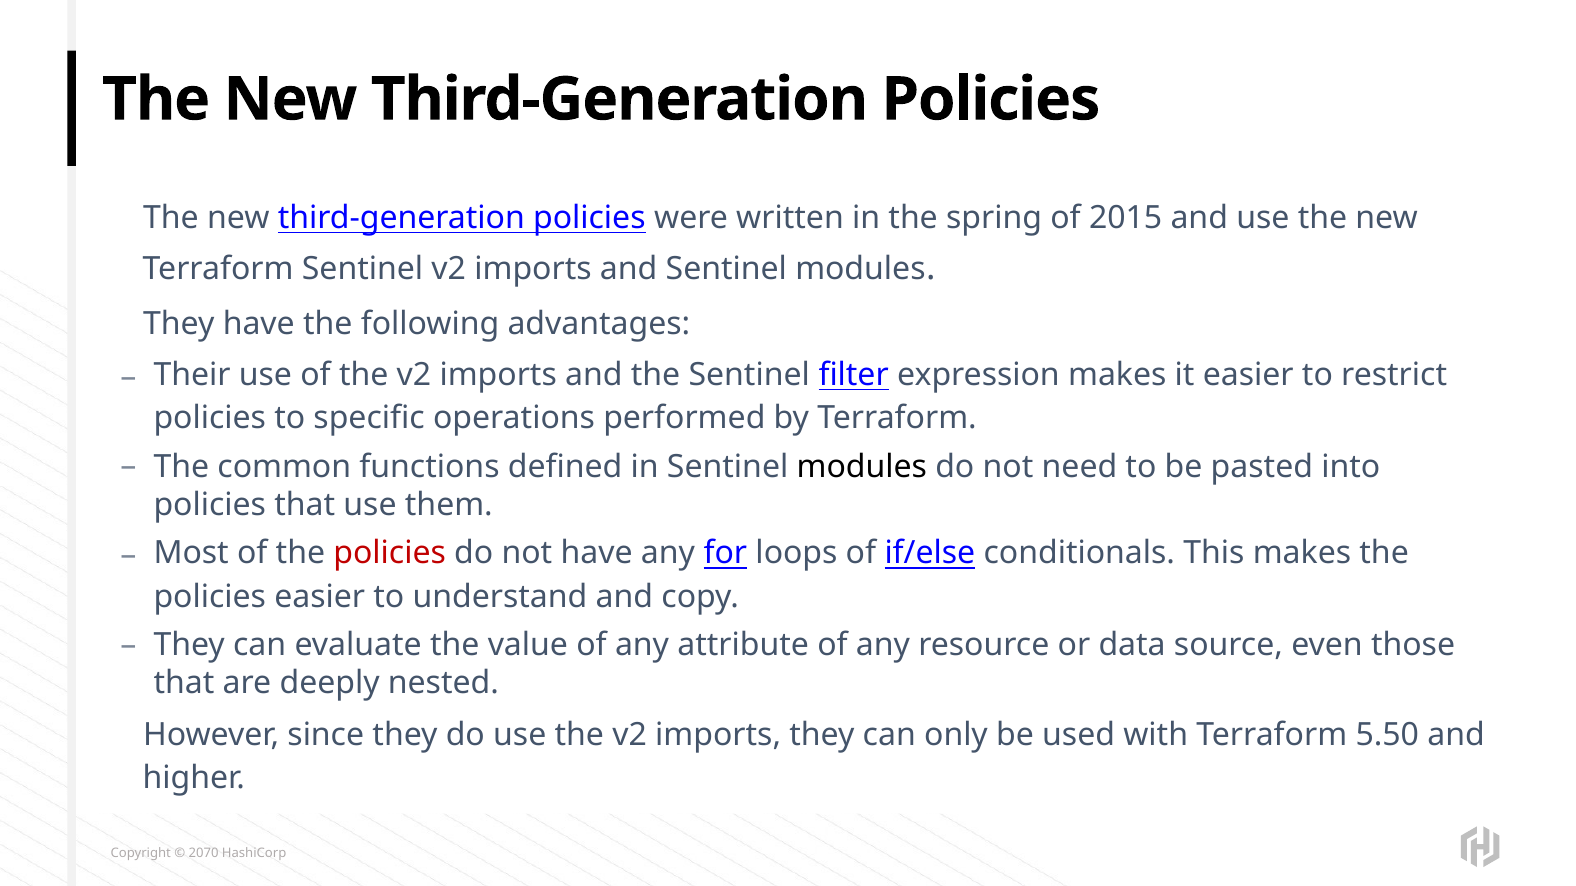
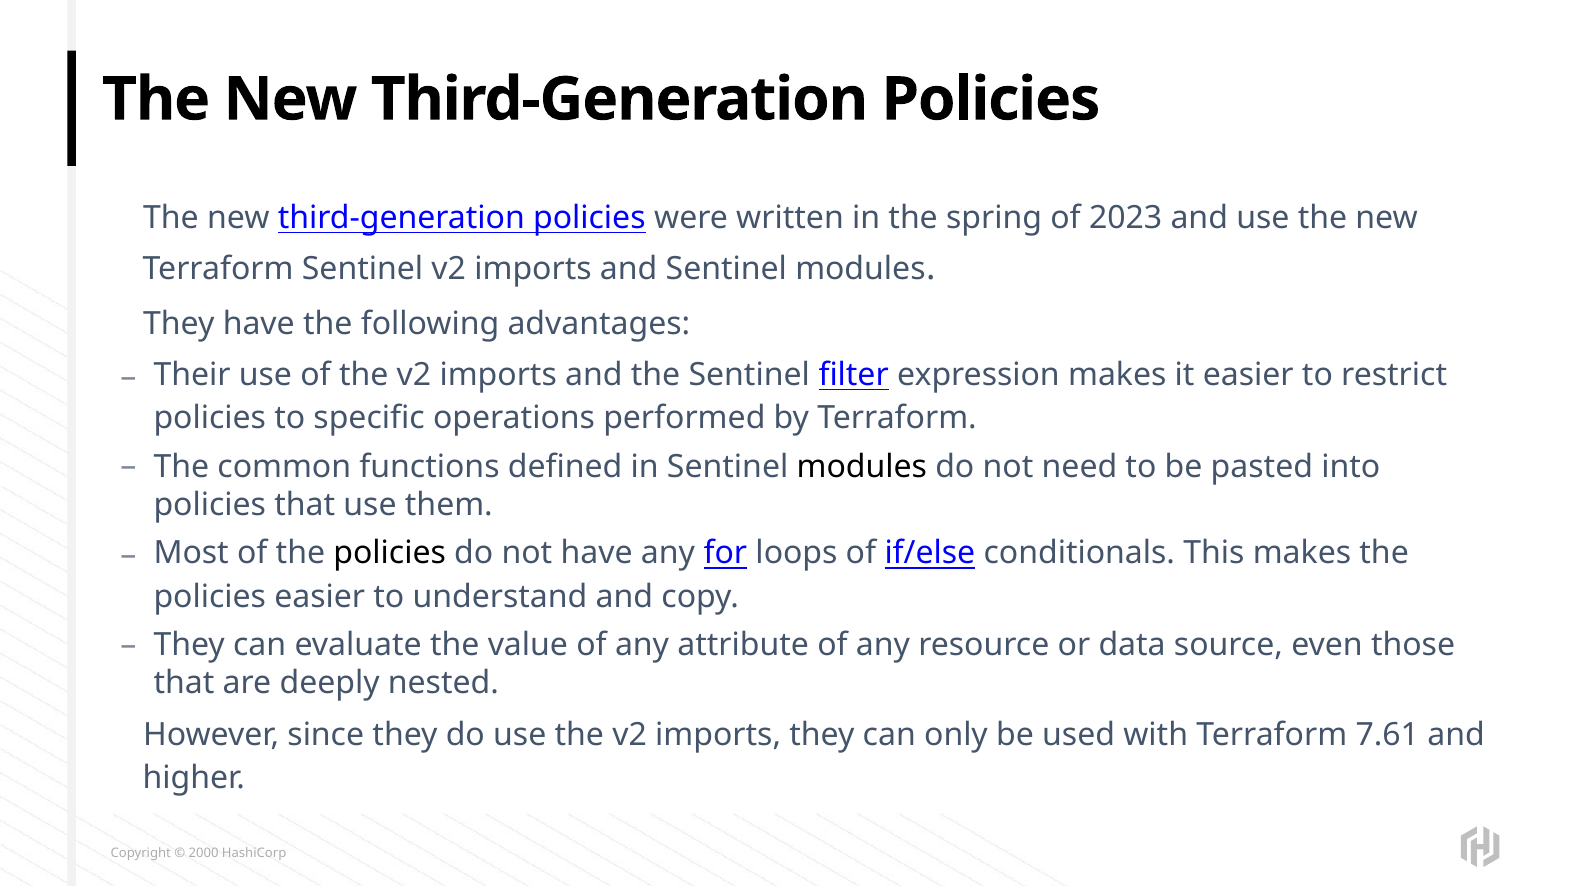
2015: 2015 -> 2023
policies at (390, 553) colour: red -> black
5.50: 5.50 -> 7.61
2070: 2070 -> 2000
